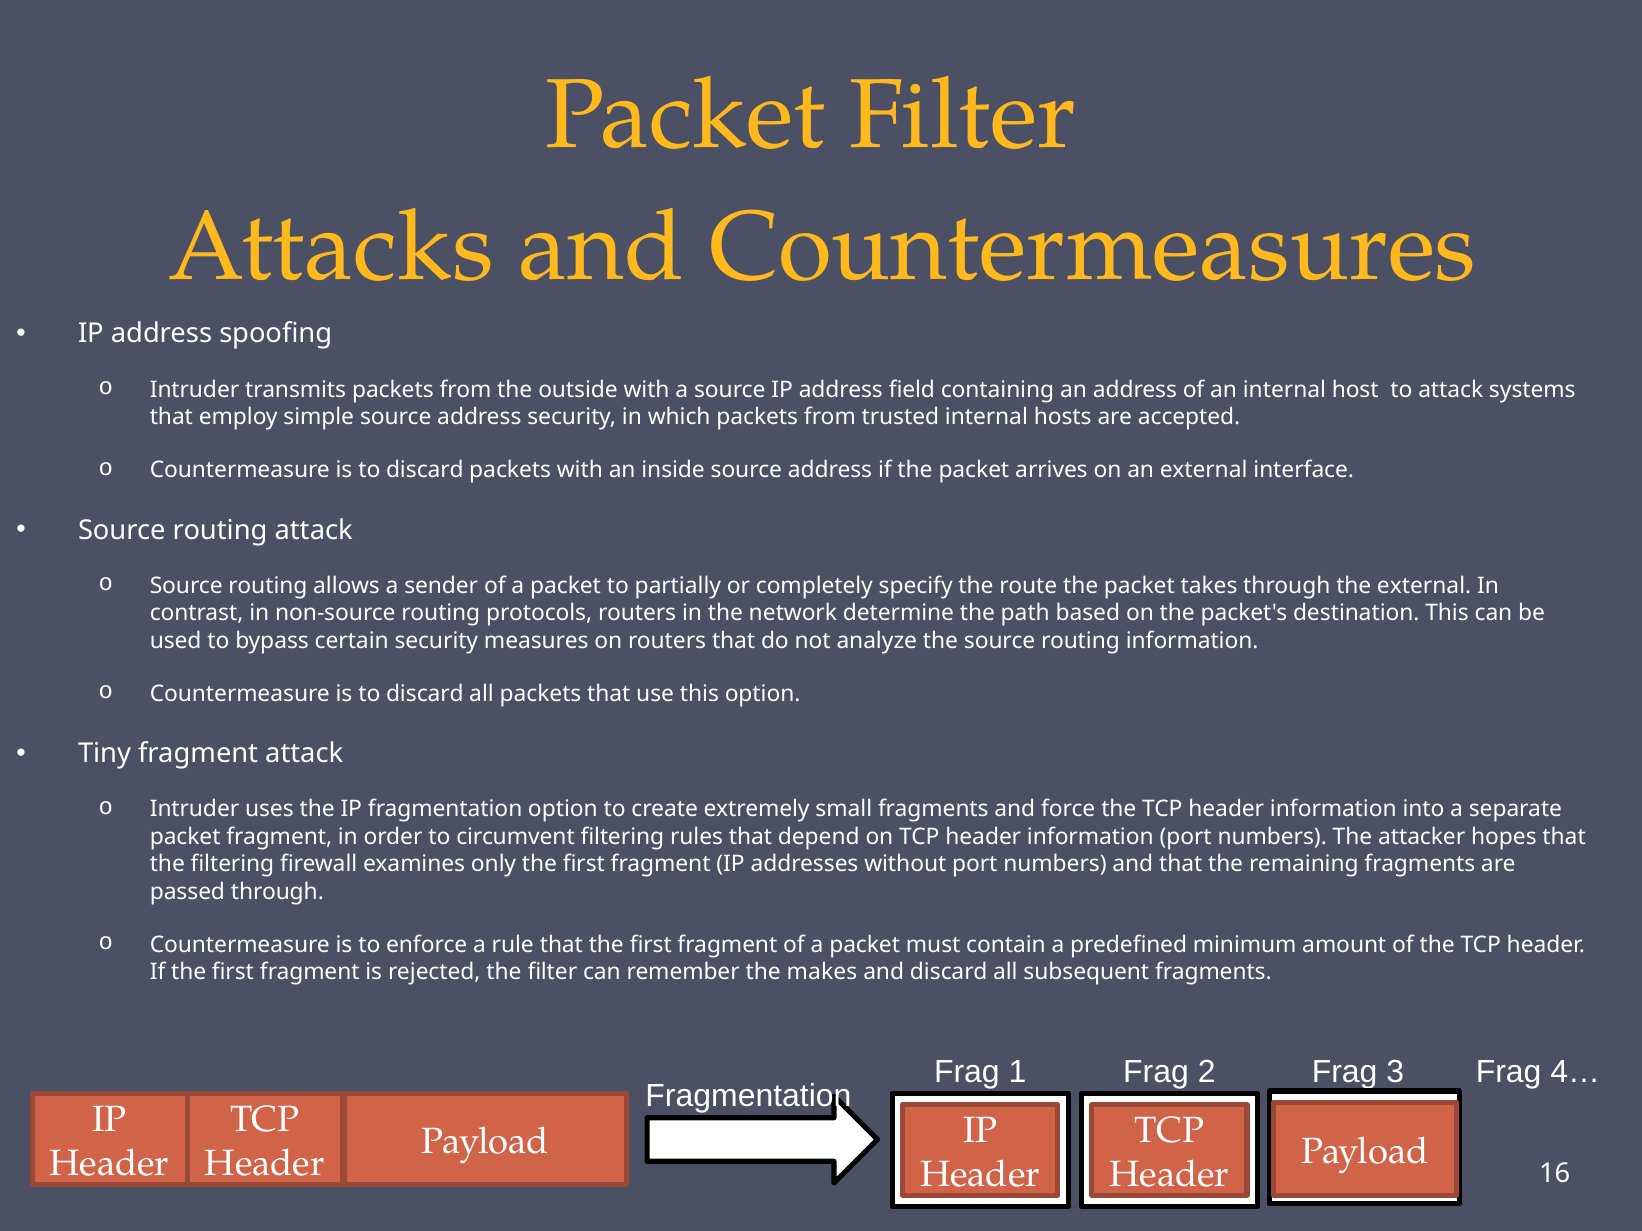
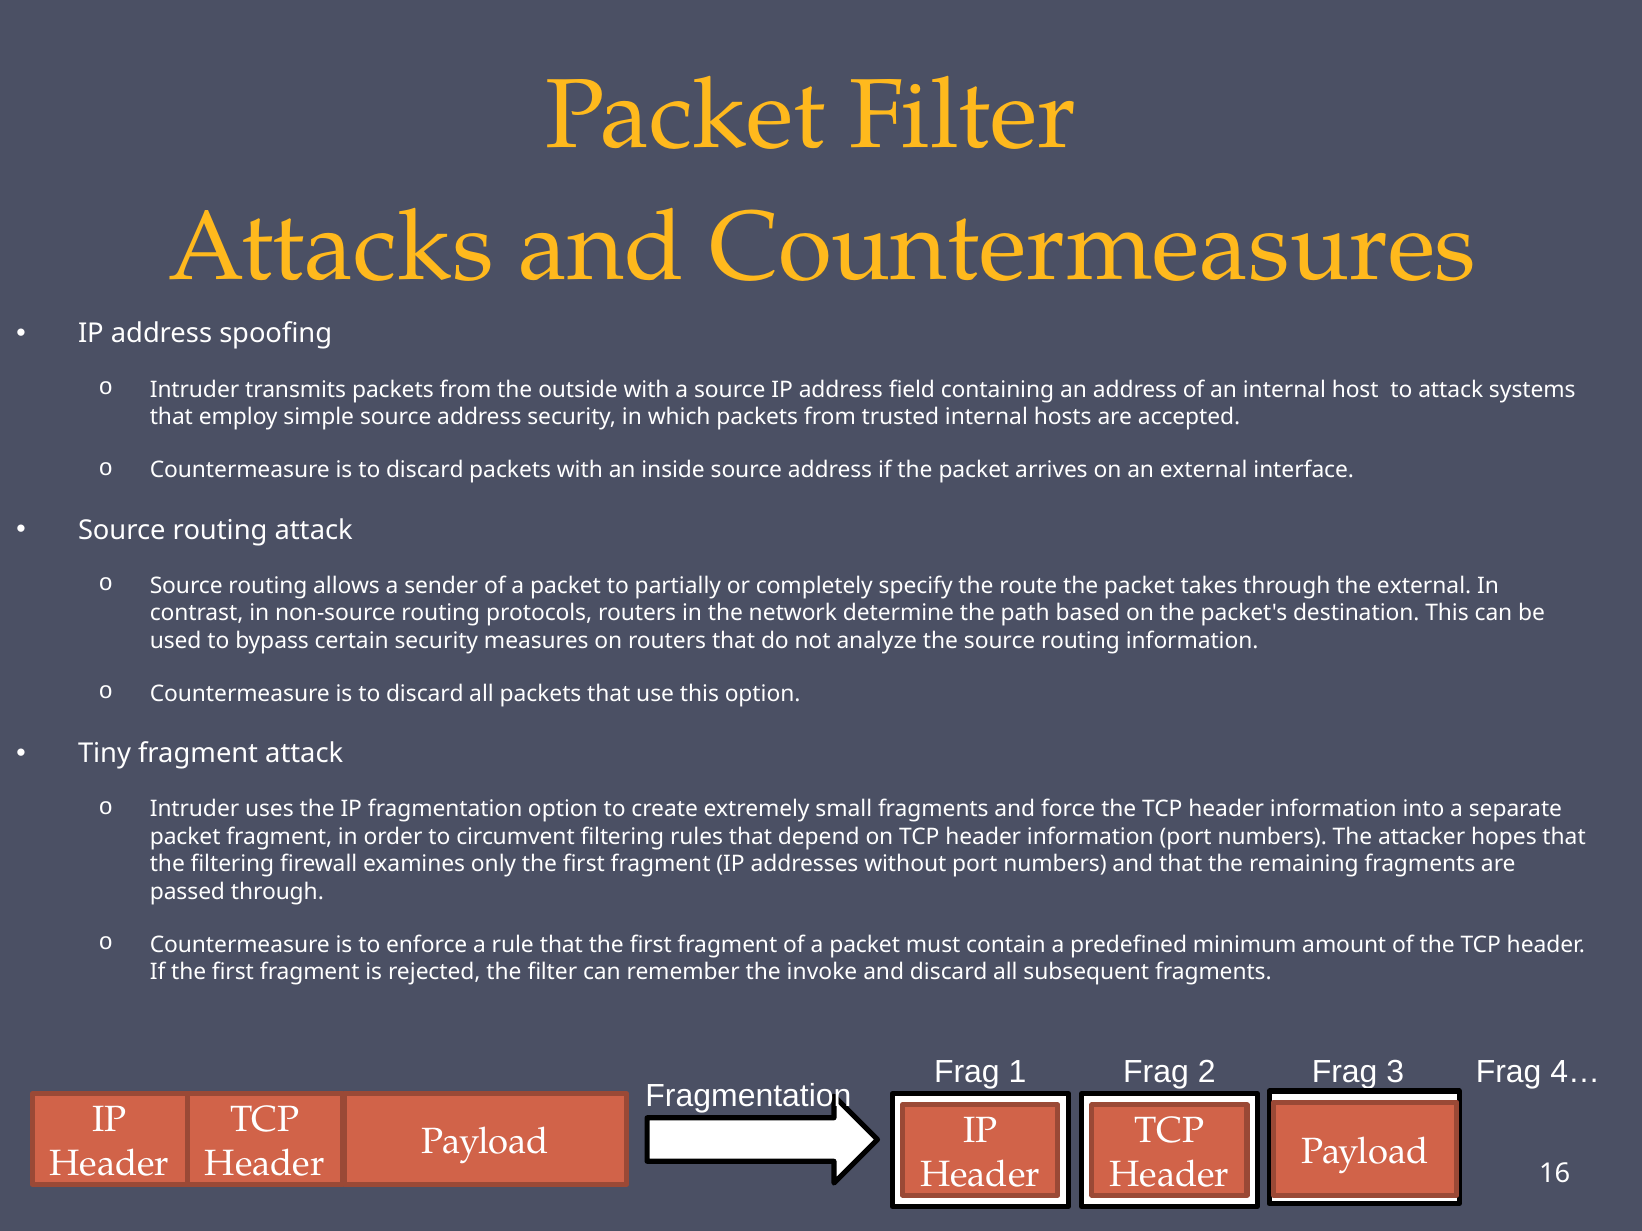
makes: makes -> invoke
